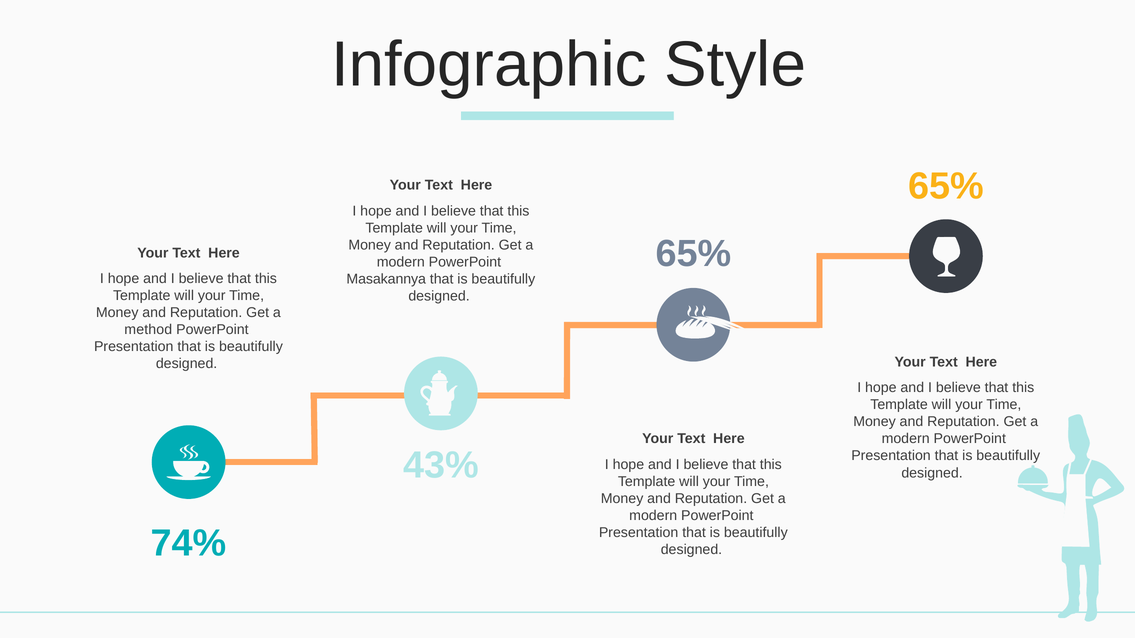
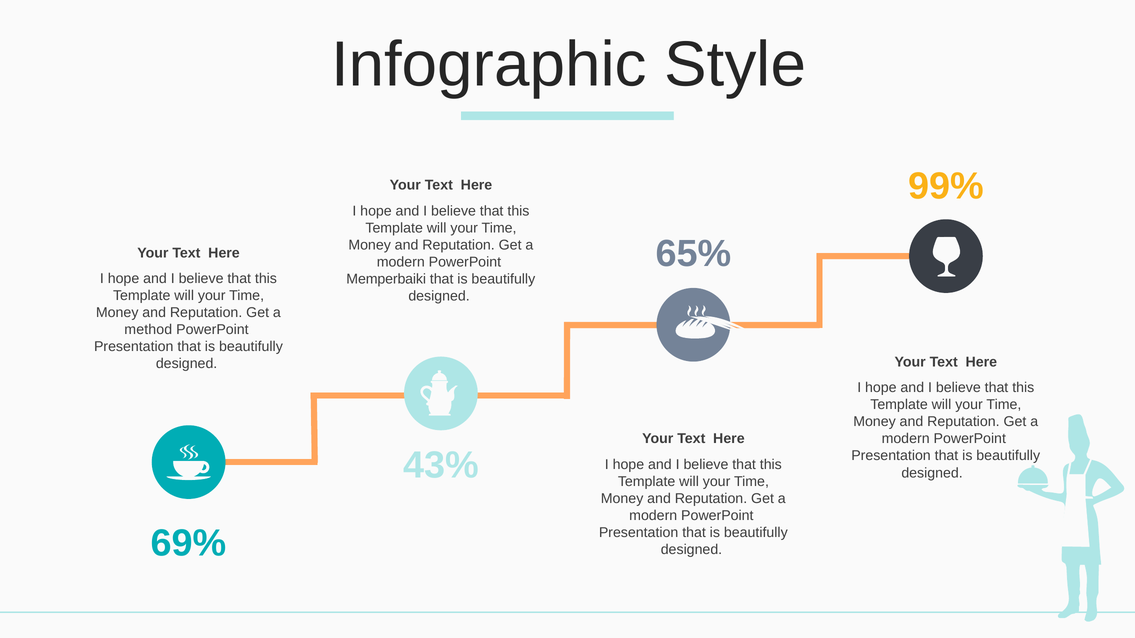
65% at (946, 186): 65% -> 99%
Masakannya: Masakannya -> Memperbaiki
74%: 74% -> 69%
